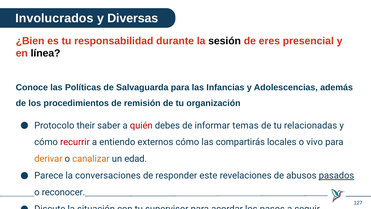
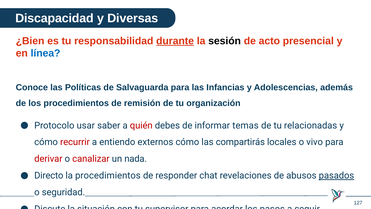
Involucrados: Involucrados -> Discapacidad
durante underline: none -> present
eres: eres -> acto
línea colour: black -> blue
their: their -> usar
derivar colour: orange -> red
canalizar colour: orange -> red
edad: edad -> nada
Parece: Parece -> Directo
la conversaciones: conversaciones -> procedimientos
este: este -> chat
reconocer: reconocer -> seguridad
